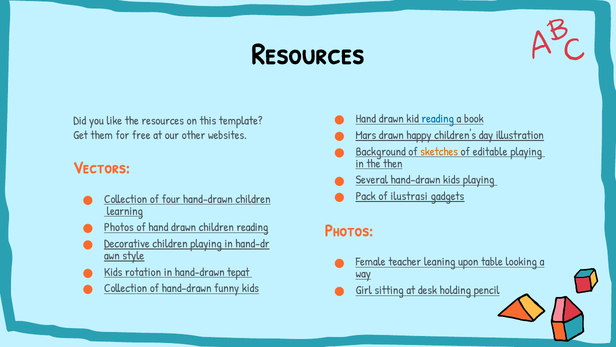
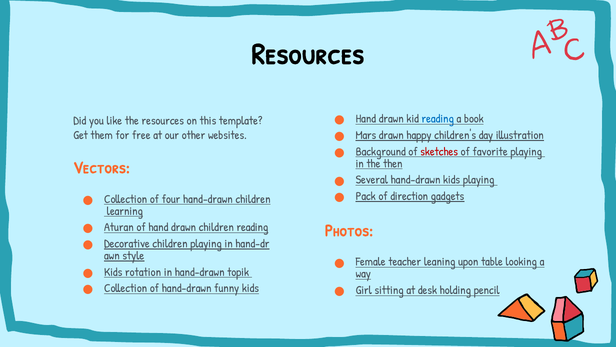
sketches colour: orange -> red
editable: editable -> favorite
ilustrasi: ilustrasi -> direction
Photos at (119, 227): Photos -> Aturan
tepat: tepat -> topik
